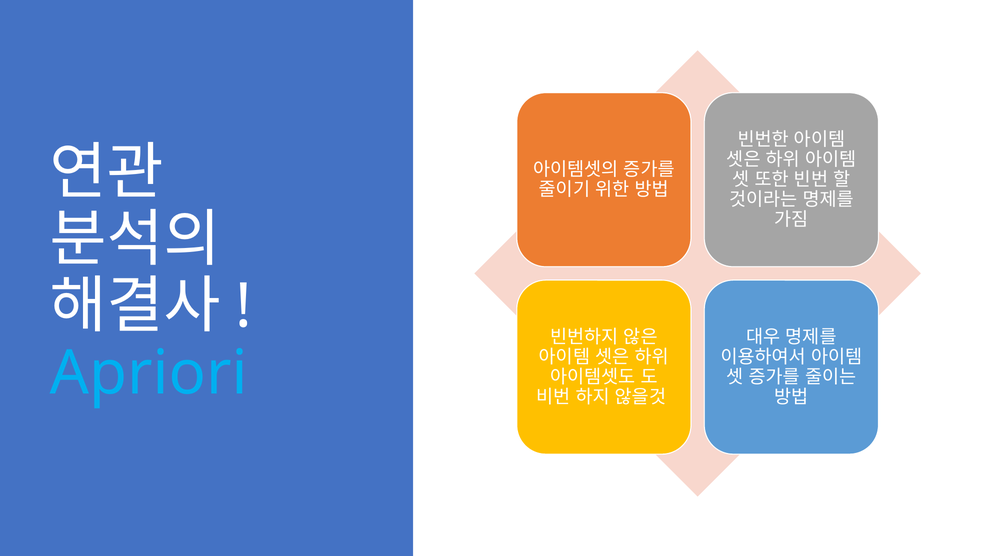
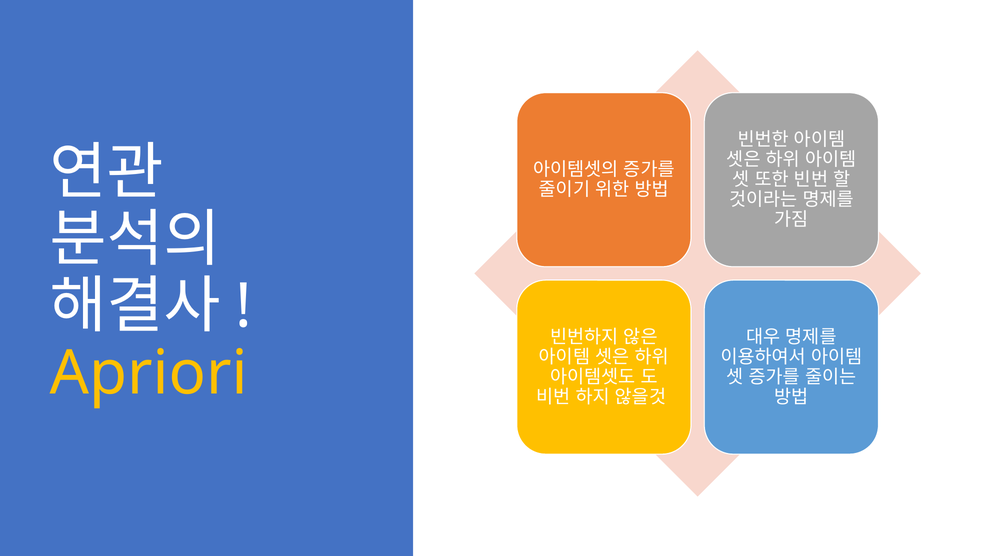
Apriori colour: light blue -> yellow
